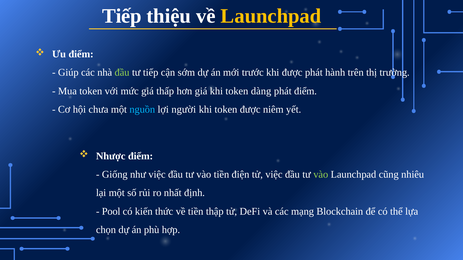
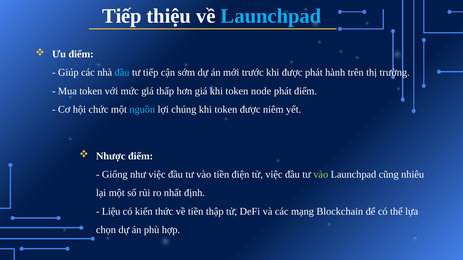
Launchpad at (271, 16) colour: yellow -> light blue
đầu at (122, 73) colour: light green -> light blue
dàng: dàng -> node
chưa: chưa -> chức
người: người -> chúng
Pool: Pool -> Liệu
